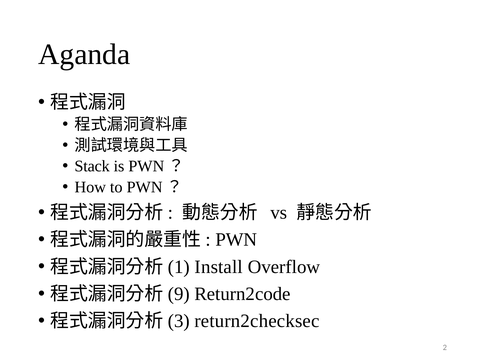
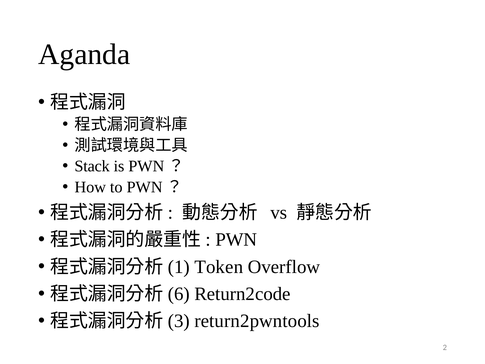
Install: Install -> Token
9: 9 -> 6
return2checksec: return2checksec -> return2pwntools
